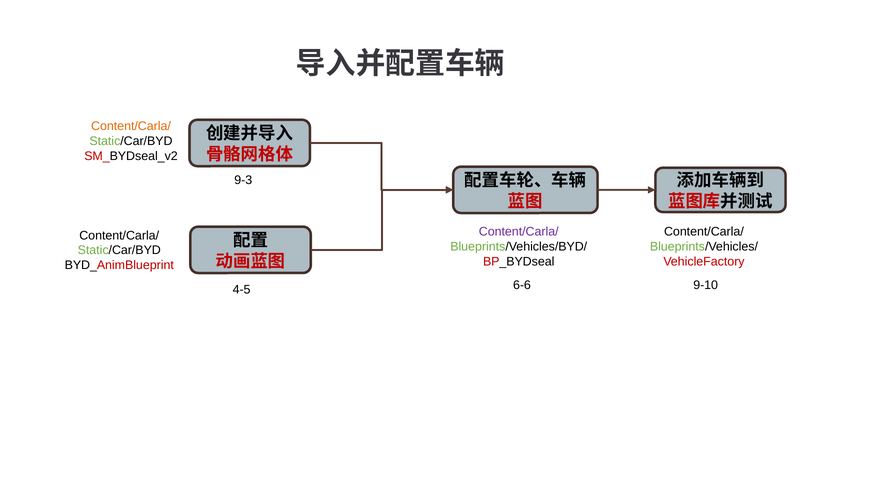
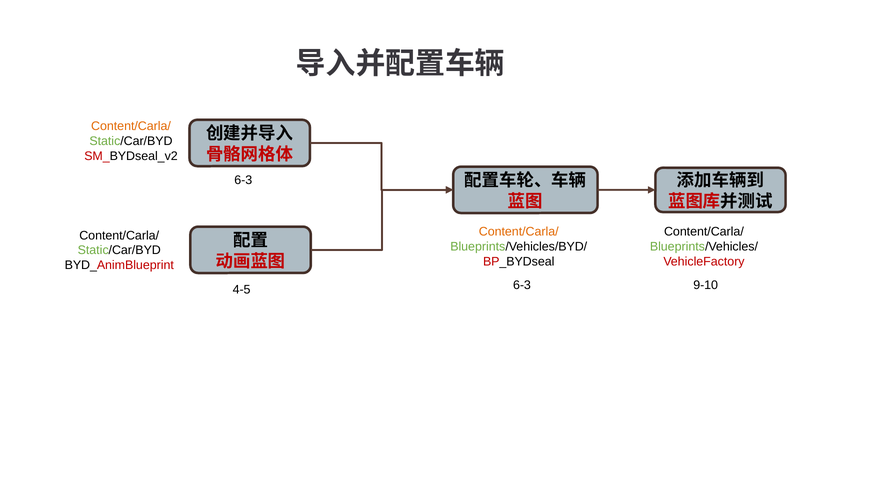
9-3 at (243, 181): 9-3 -> 6-3
Content/Carla/ at (519, 232) colour: purple -> orange
4-5 6-6: 6-6 -> 6-3
